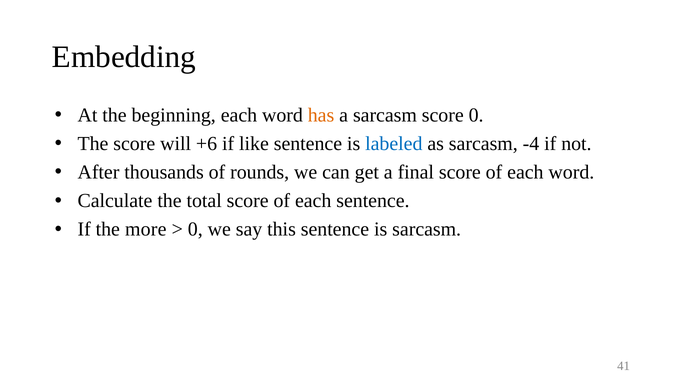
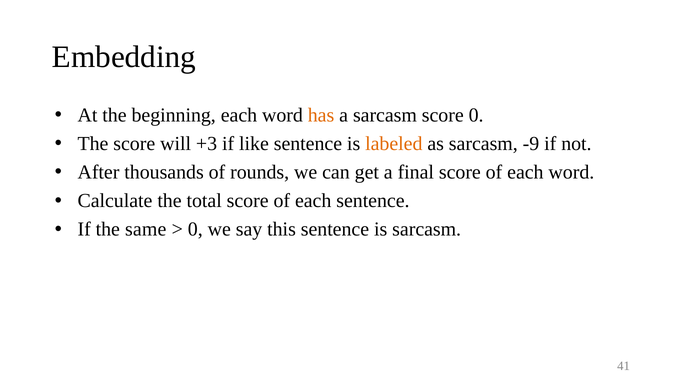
+6: +6 -> +3
labeled colour: blue -> orange
-4: -4 -> -9
more: more -> same
